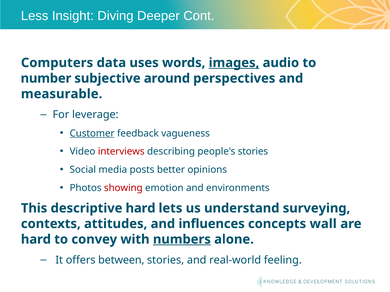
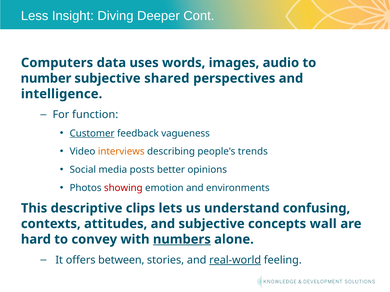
images underline: present -> none
around: around -> shared
measurable: measurable -> intelligence
leverage: leverage -> function
interviews colour: red -> orange
people's stories: stories -> trends
descriptive hard: hard -> clips
surveying: surveying -> confusing
and influences: influences -> subjective
real-world underline: none -> present
